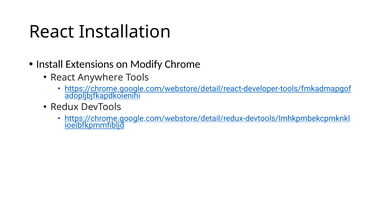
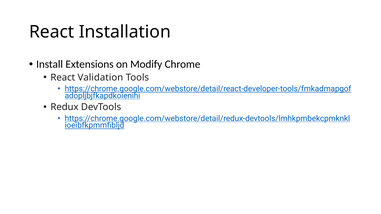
Anywhere: Anywhere -> Validation
